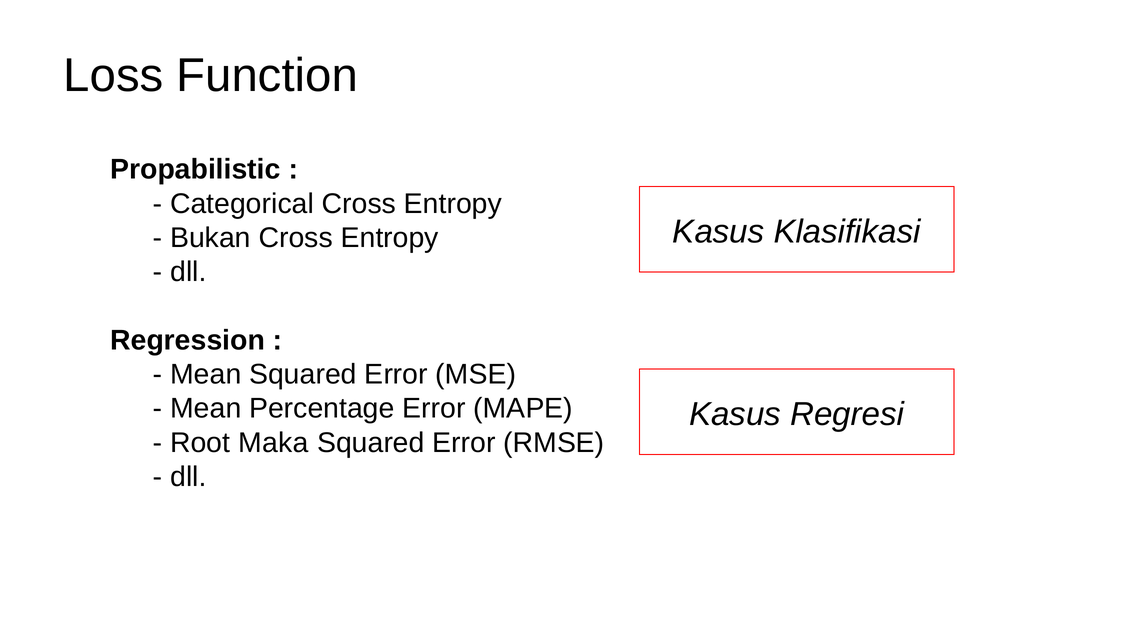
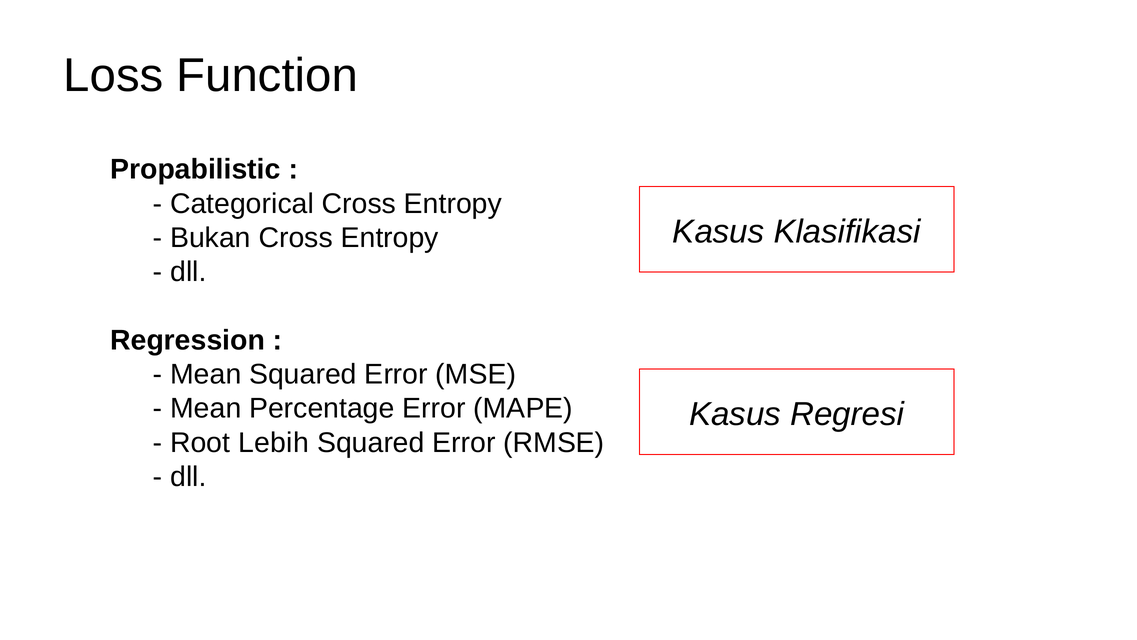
Maka: Maka -> Lebih
